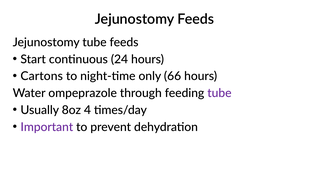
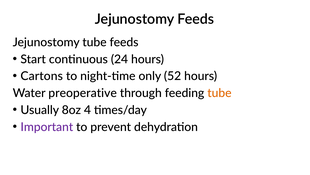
66: 66 -> 52
ompeprazole: ompeprazole -> preoperative
tube at (219, 93) colour: purple -> orange
